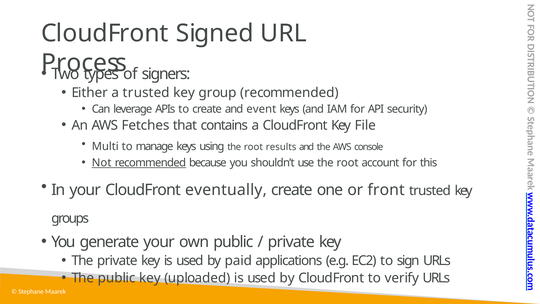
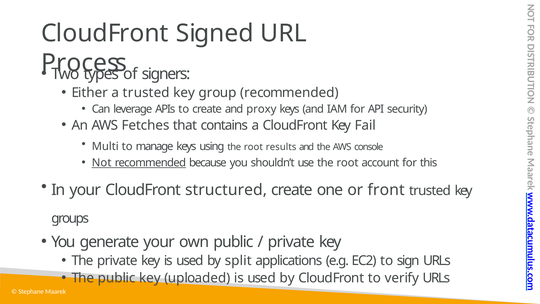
event: event -> proxy
File: File -> Fail
eventually: eventually -> structured
paid: paid -> split
